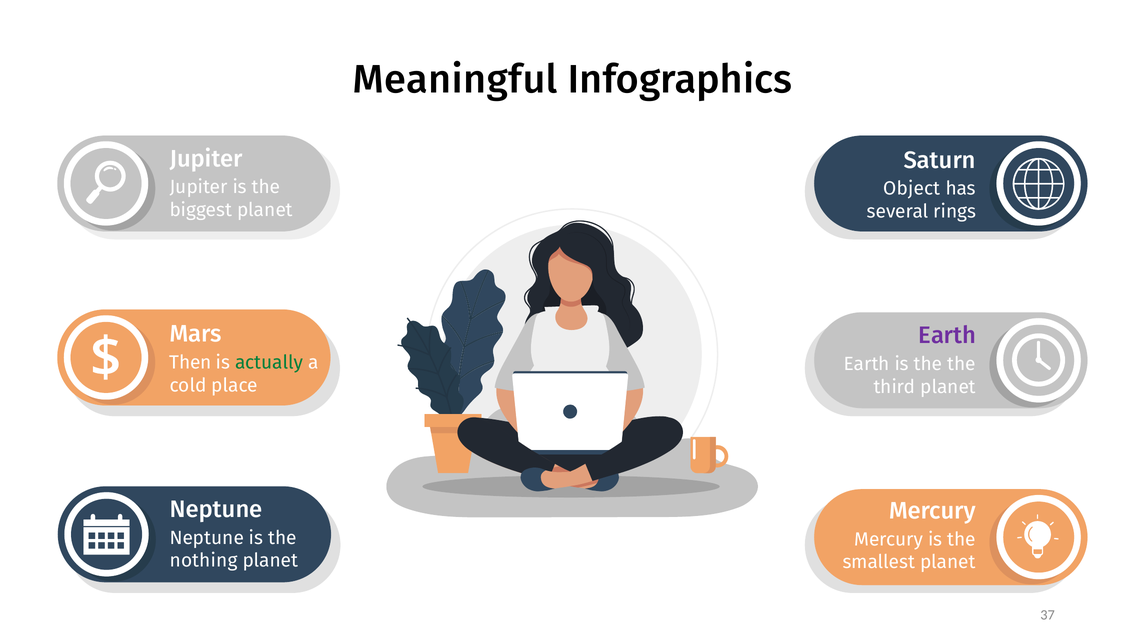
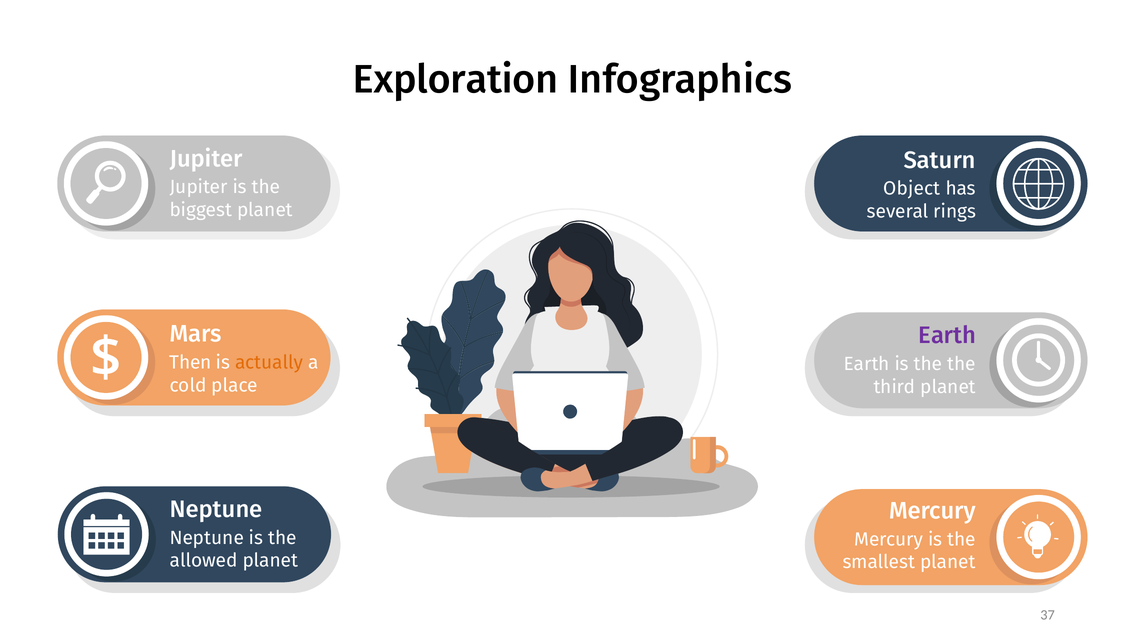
Meaningful: Meaningful -> Exploration
actually colour: green -> orange
nothing: nothing -> allowed
